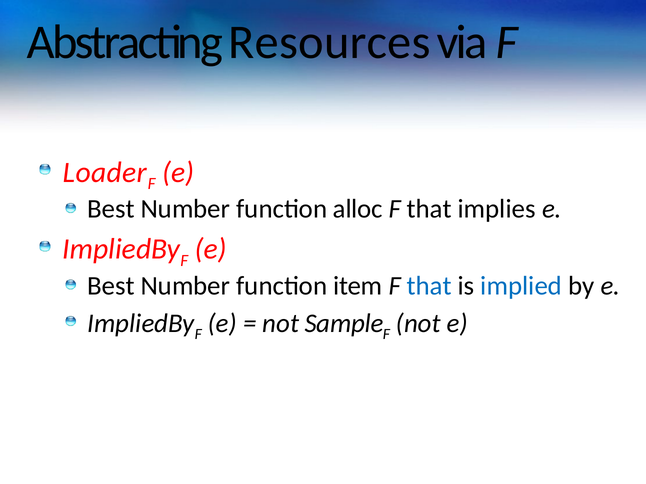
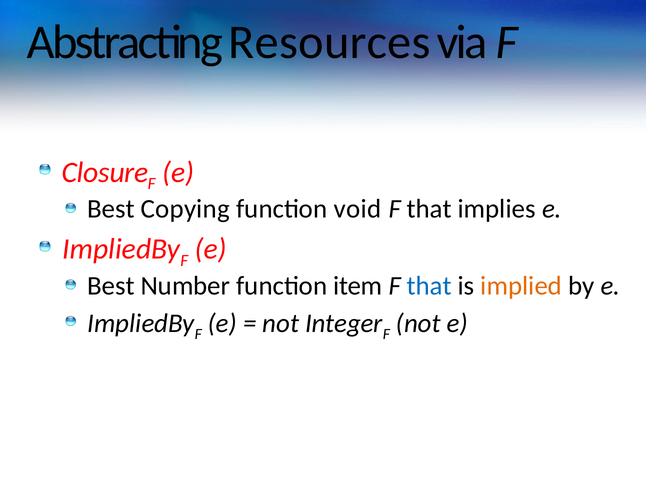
Loader: Loader -> Closure
Number at (185, 209): Number -> Copying
alloc: alloc -> void
implied colour: blue -> orange
Sample: Sample -> Integer
